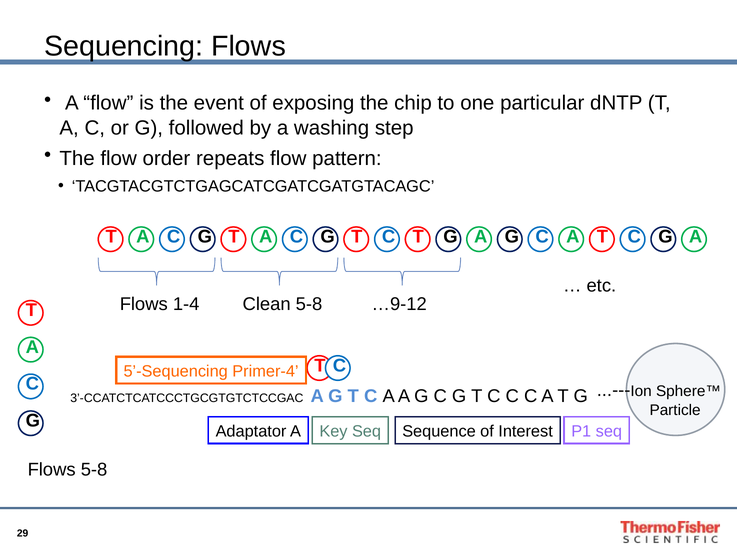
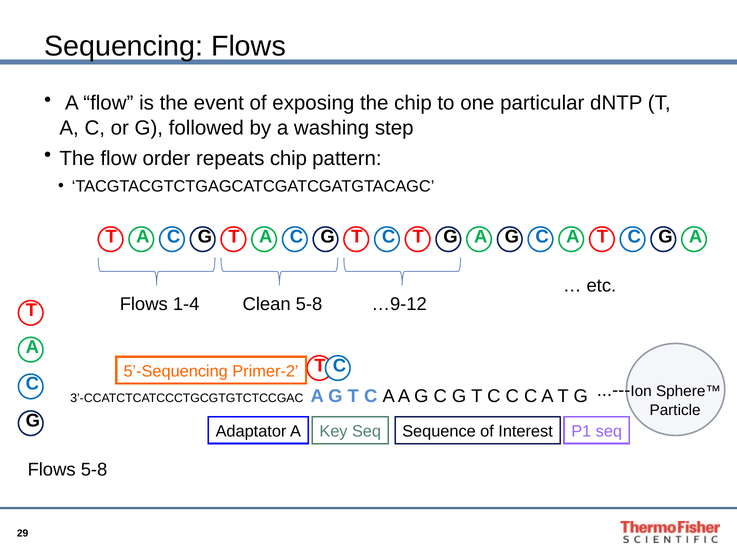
repeats flow: flow -> chip
Primer-4: Primer-4 -> Primer-2
